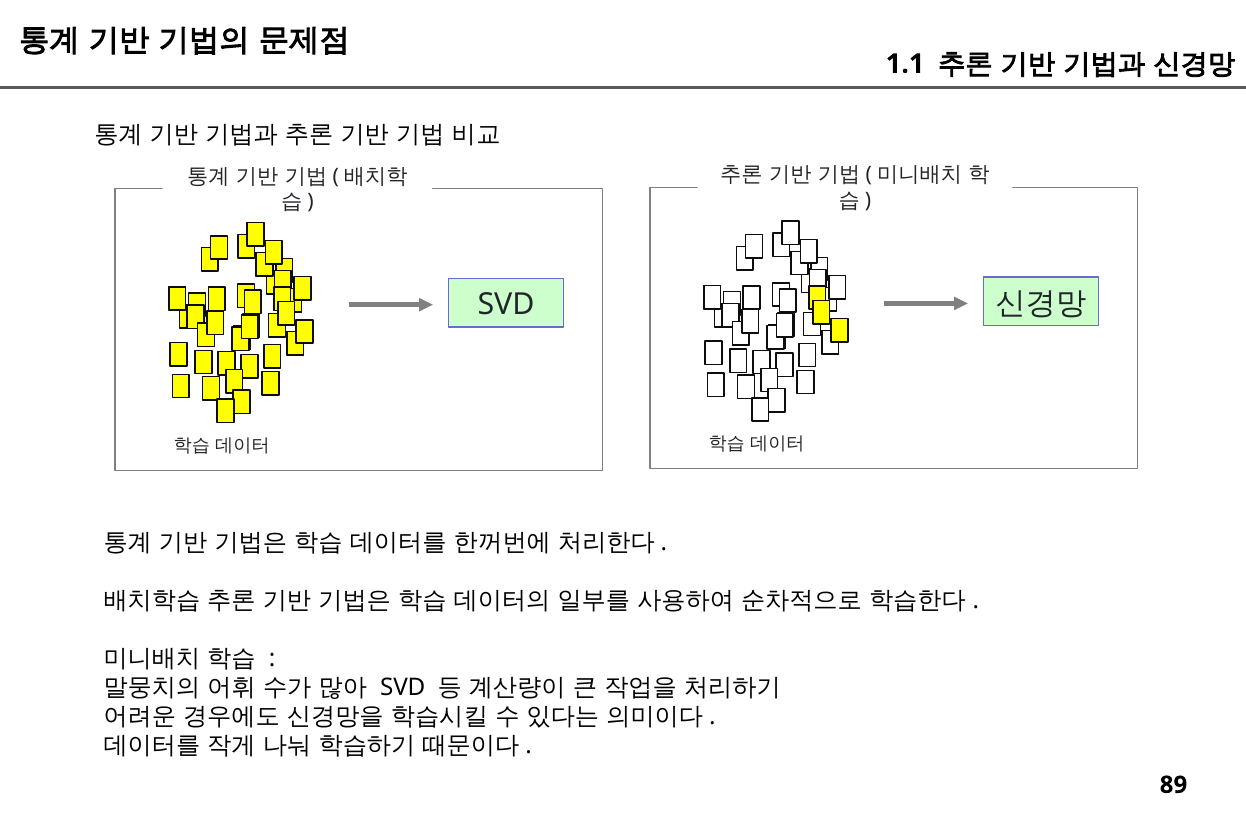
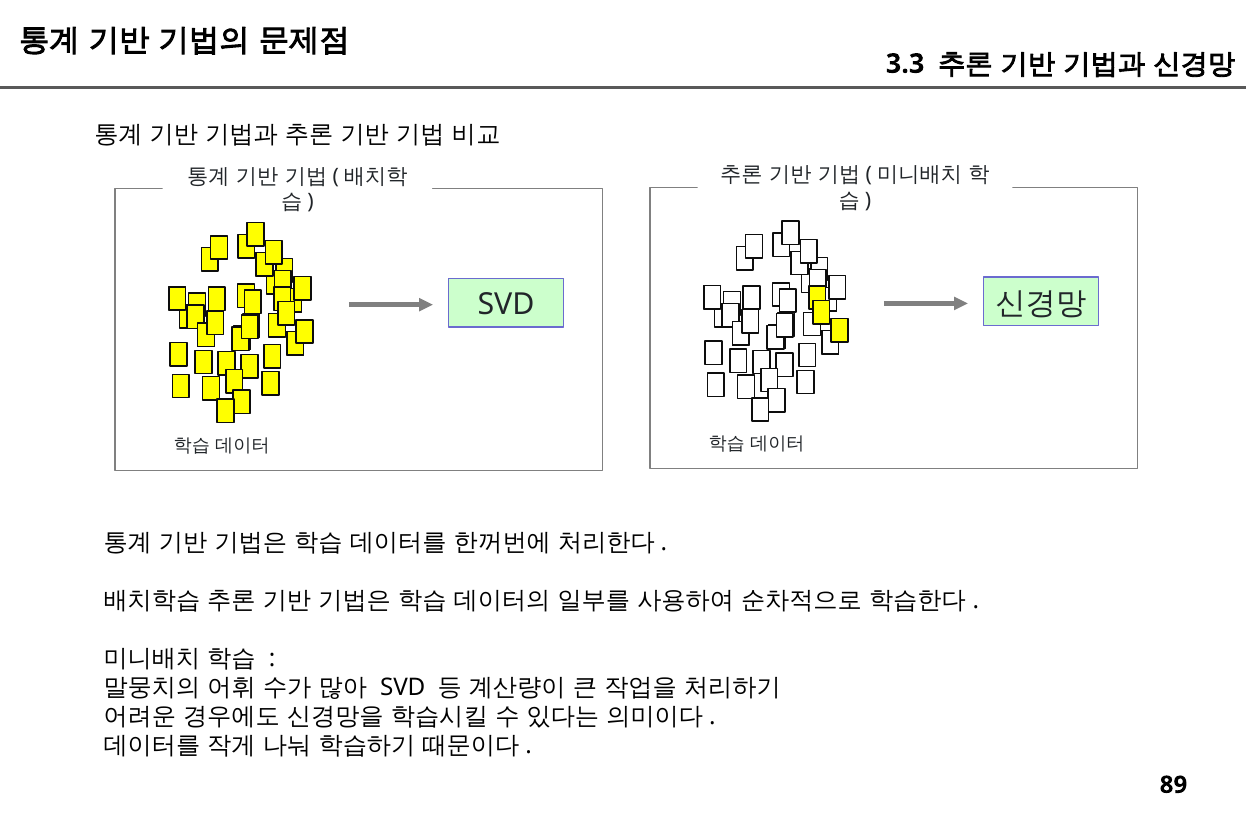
1.1: 1.1 -> 3.3
